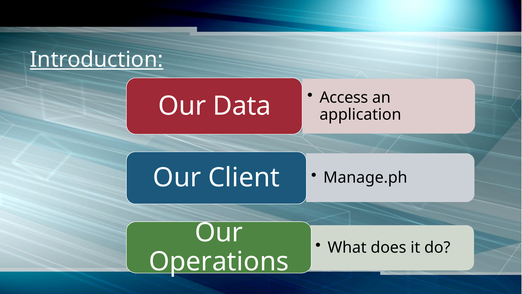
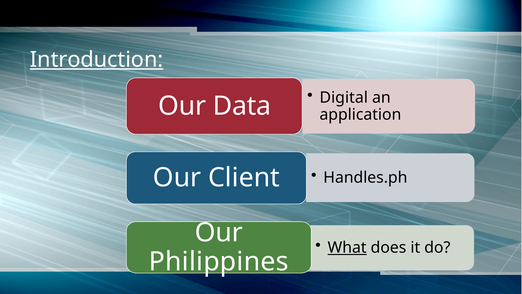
Access: Access -> Digital
Manage.ph: Manage.ph -> Handles.ph
What underline: none -> present
Operations: Operations -> Philippines
